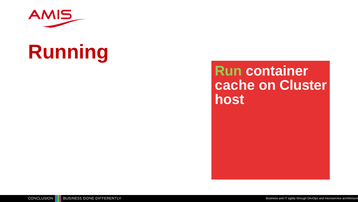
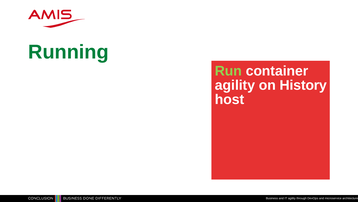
Running colour: red -> green
cache at (235, 85): cache -> agility
Cluster: Cluster -> History
